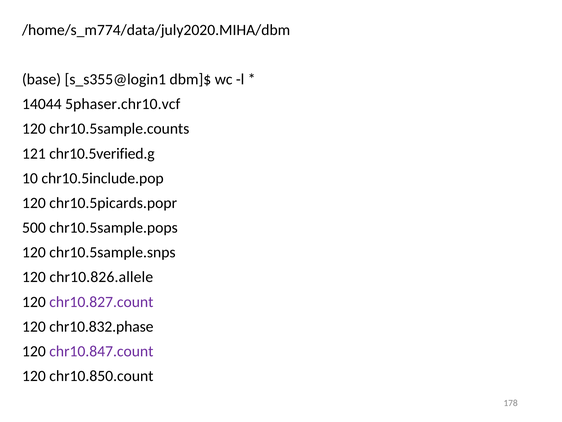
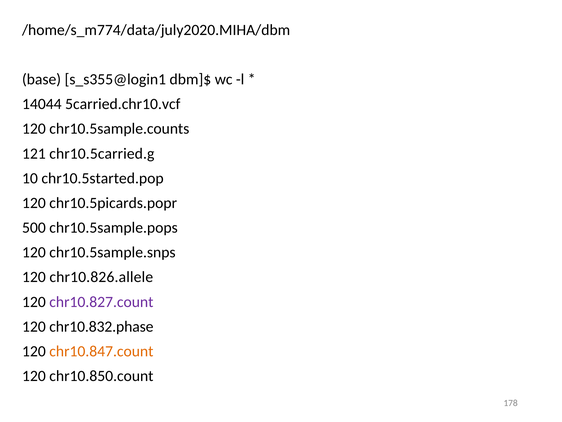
5phaser.chr10.vcf: 5phaser.chr10.vcf -> 5carried.chr10.vcf
chr10.5verified.g: chr10.5verified.g -> chr10.5carried.g
chr10.5include.pop: chr10.5include.pop -> chr10.5started.pop
chr10.847.count colour: purple -> orange
